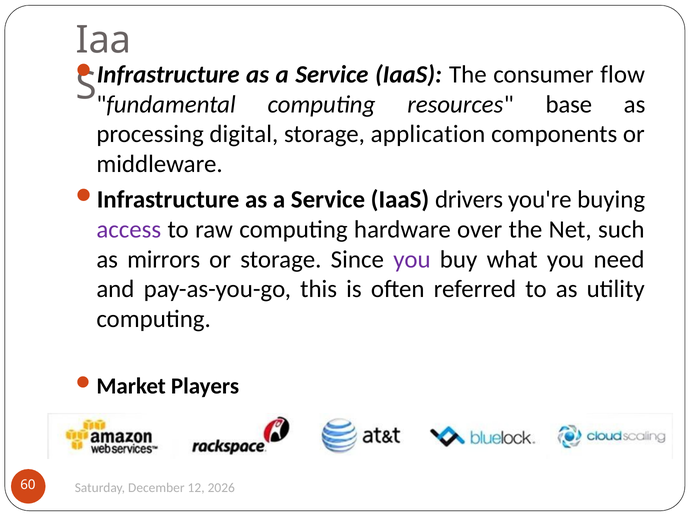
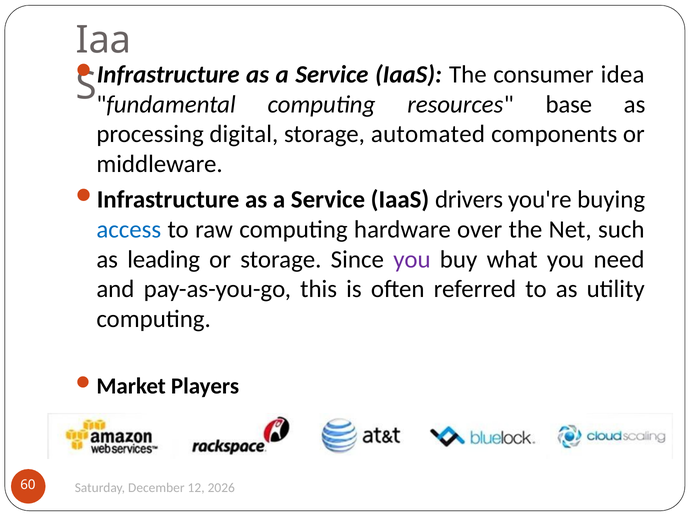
flow: flow -> idea
application: application -> automated
access colour: purple -> blue
mirrors: mirrors -> leading
